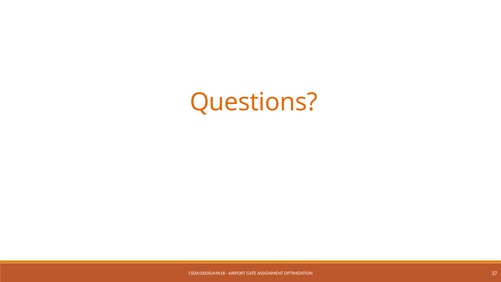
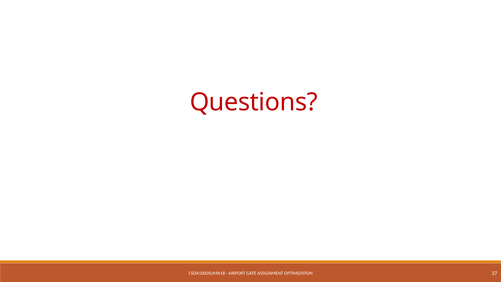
Questions colour: orange -> red
